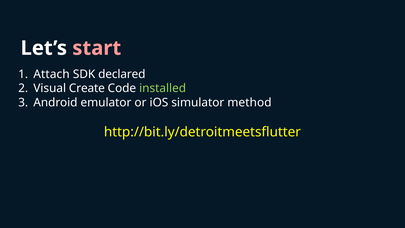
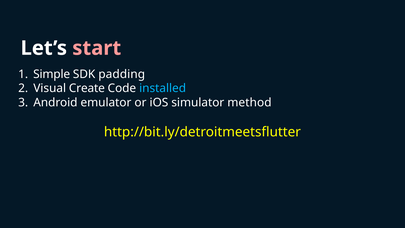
Attach: Attach -> Simple
declared: declared -> padding
installed colour: light green -> light blue
